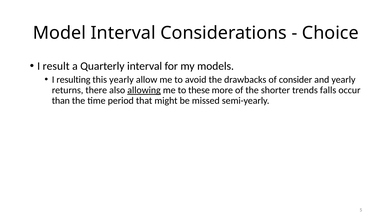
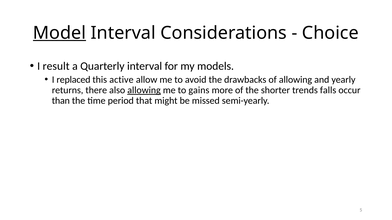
Model underline: none -> present
resulting: resulting -> replaced
this yearly: yearly -> active
of consider: consider -> allowing
these: these -> gains
